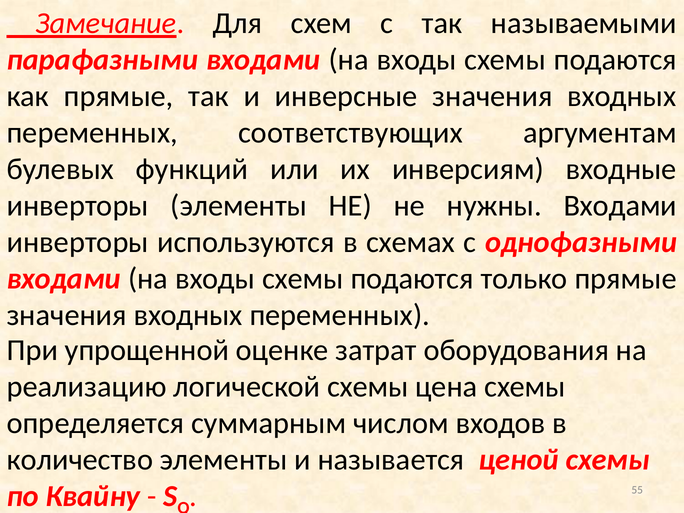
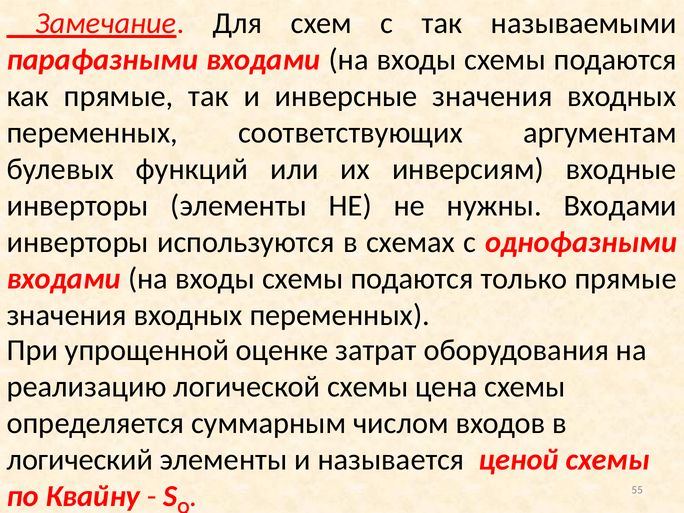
количество: количество -> логический
